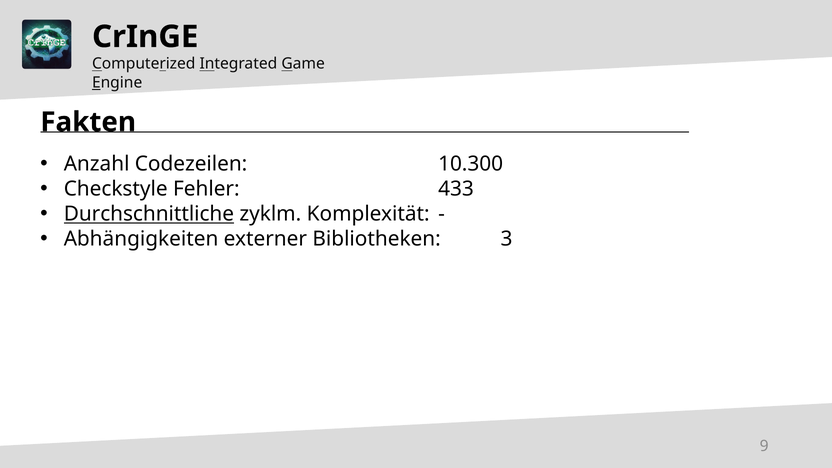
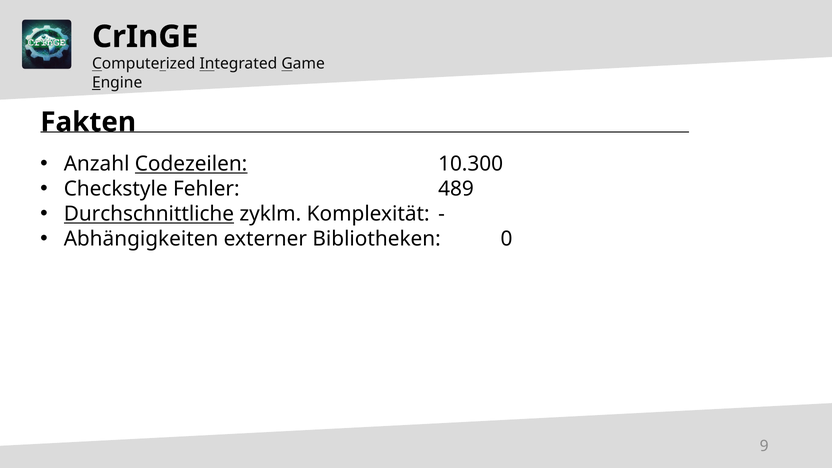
Codezeilen underline: none -> present
433: 433 -> 489
3: 3 -> 0
